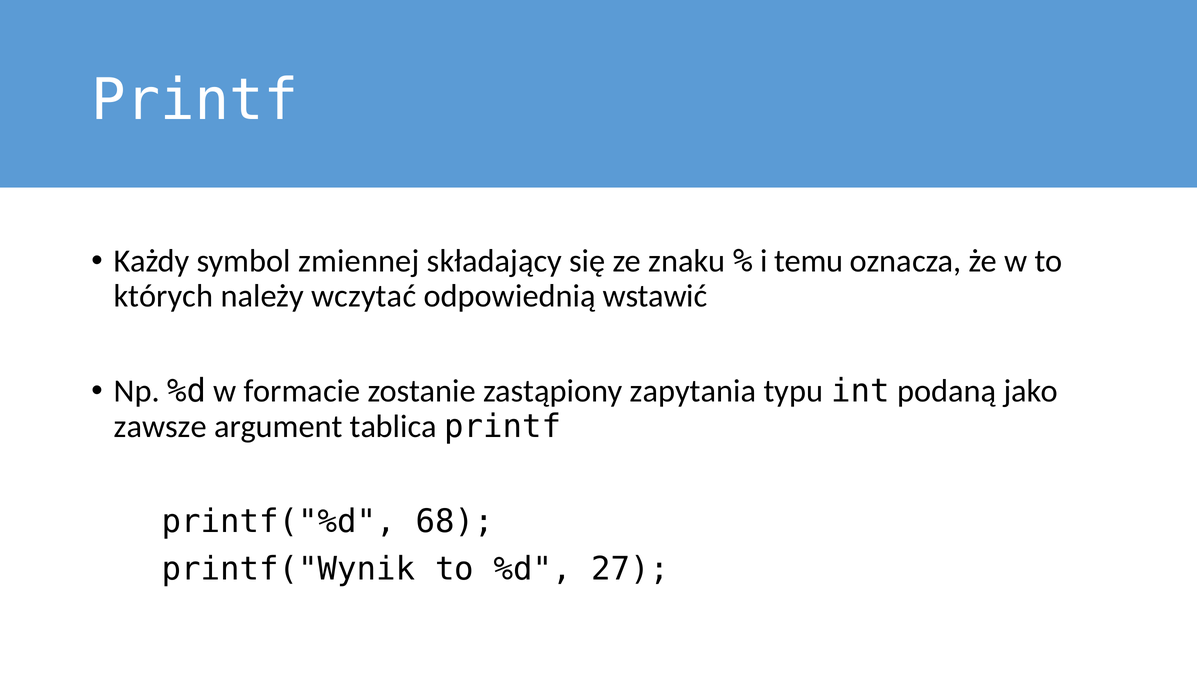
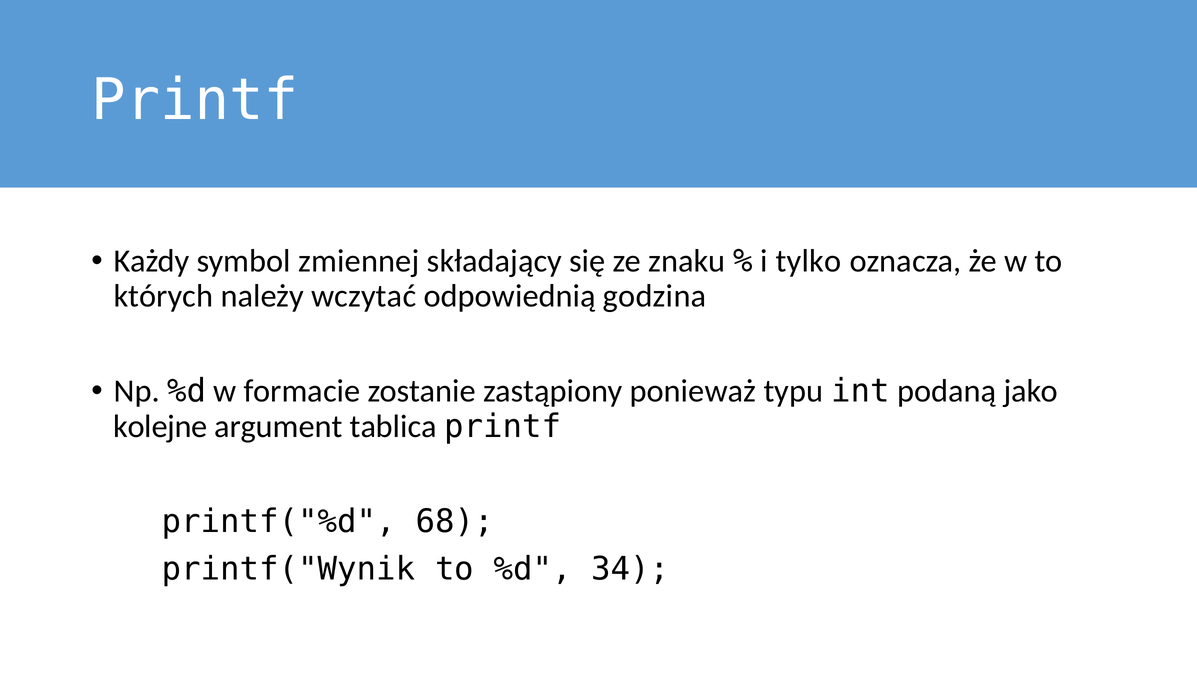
temu: temu -> tylko
wstawić: wstawić -> godzina
zapytania: zapytania -> ponieważ
zawsze: zawsze -> kolejne
27: 27 -> 34
